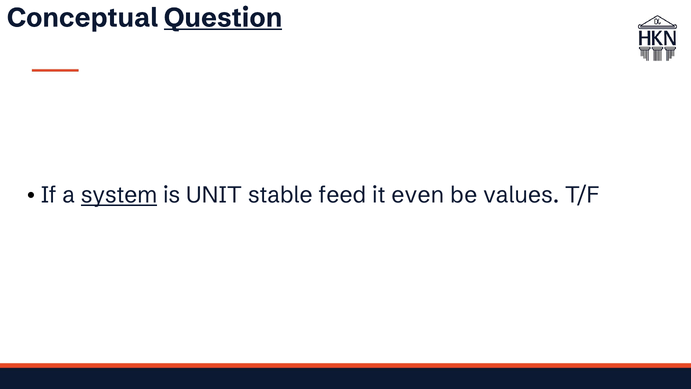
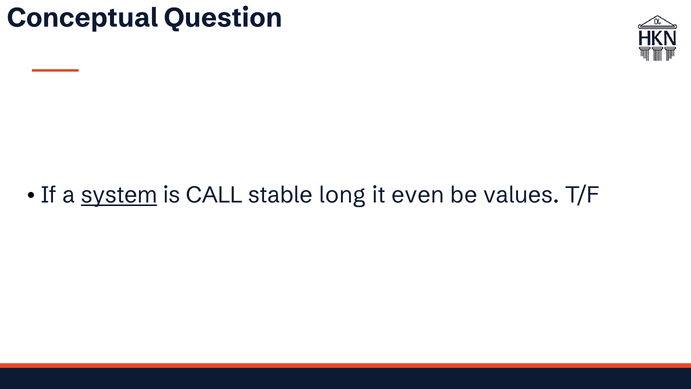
Question underline: present -> none
UNIT: UNIT -> CALL
feed: feed -> long
